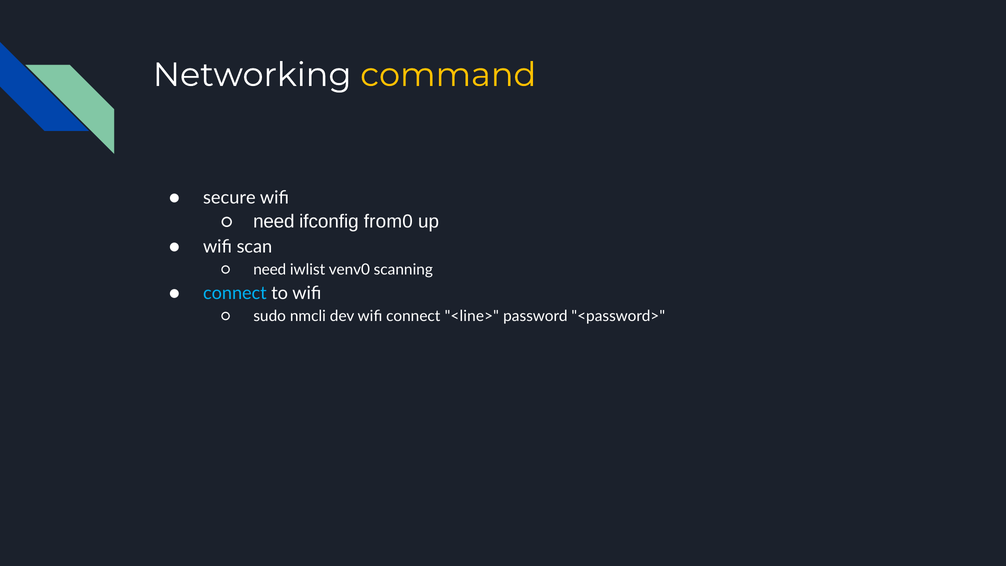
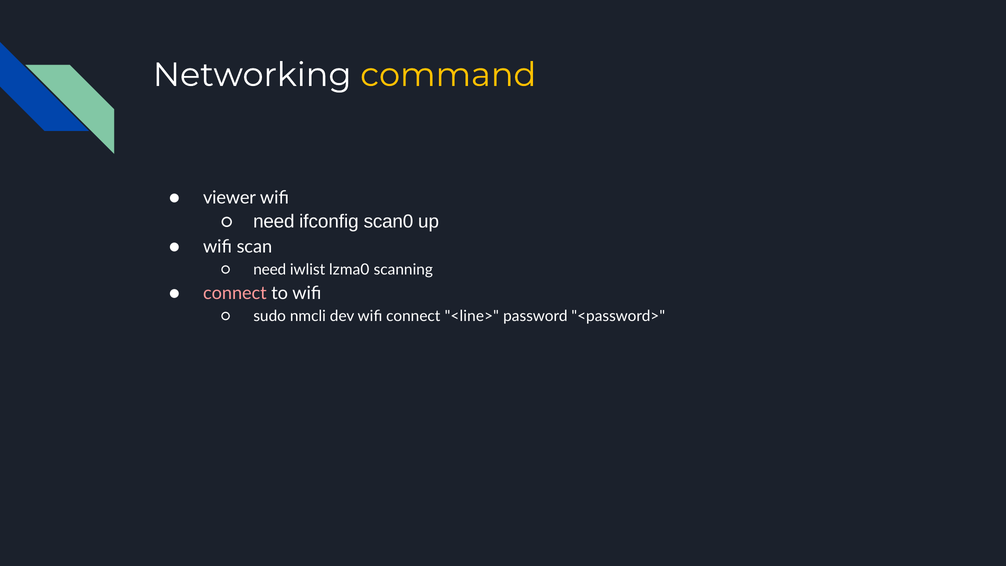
secure: secure -> viewer
from0: from0 -> scan0
venv0: venv0 -> lzma0
connect at (235, 293) colour: light blue -> pink
